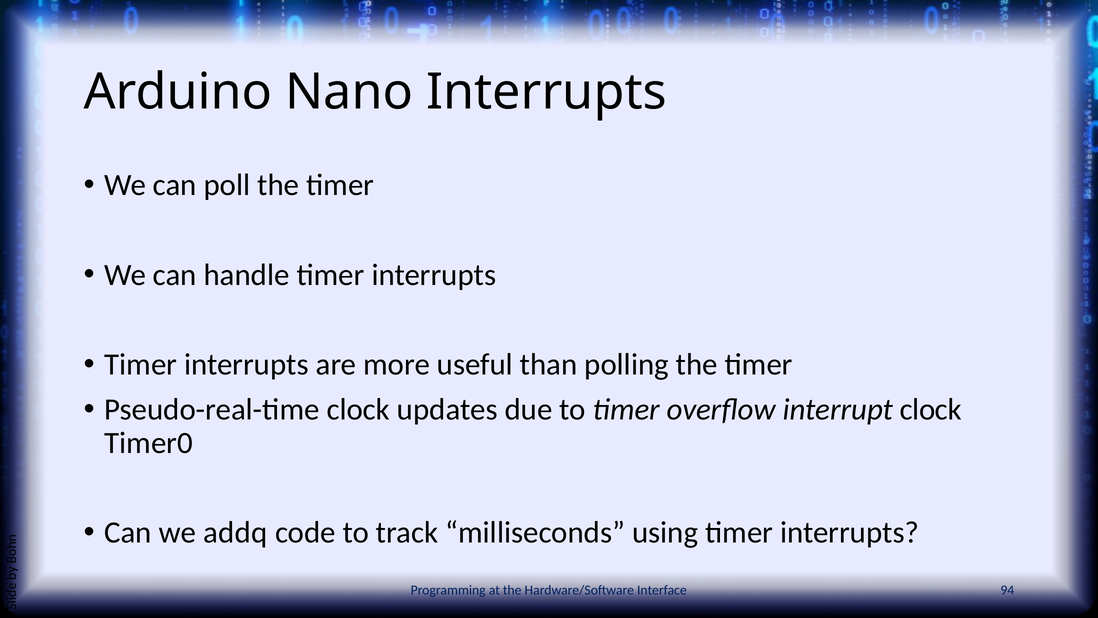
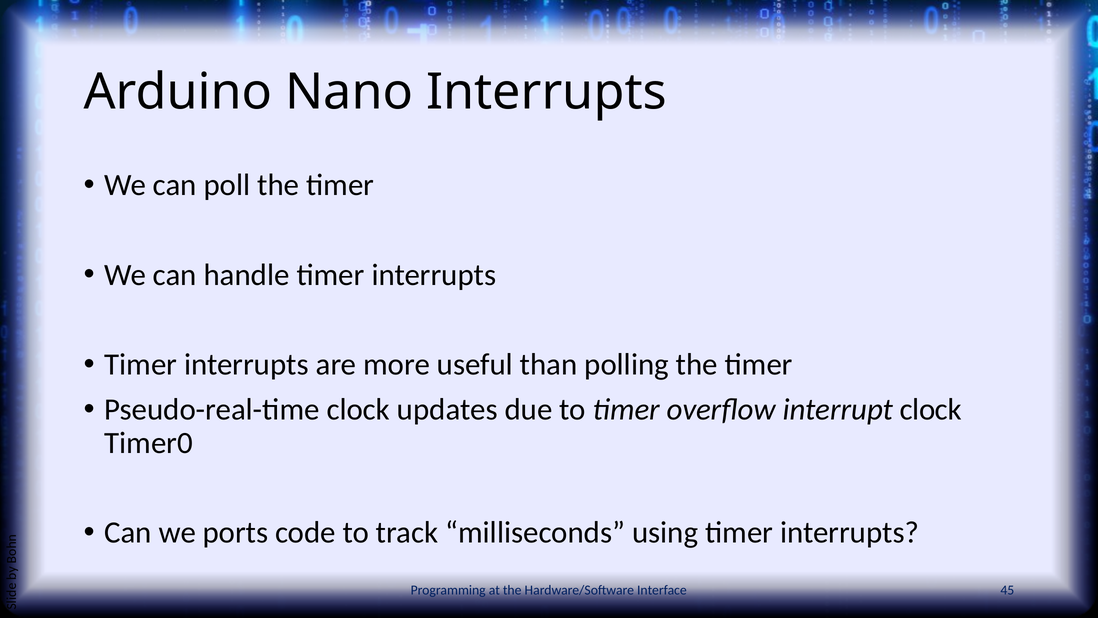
addq: addq -> ports
94: 94 -> 45
